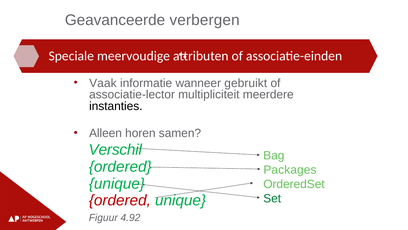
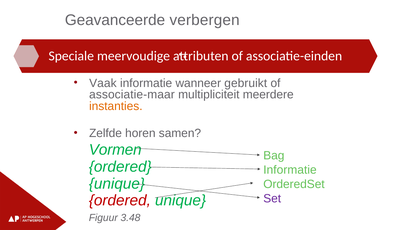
associatie-lector: associatie-lector -> associatie-maar
instanties colour: black -> orange
Alleen: Alleen -> Zelfde
Verschil: Verschil -> Vormen
Packages at (290, 170): Packages -> Informatie
Set colour: green -> purple
4.92: 4.92 -> 3.48
